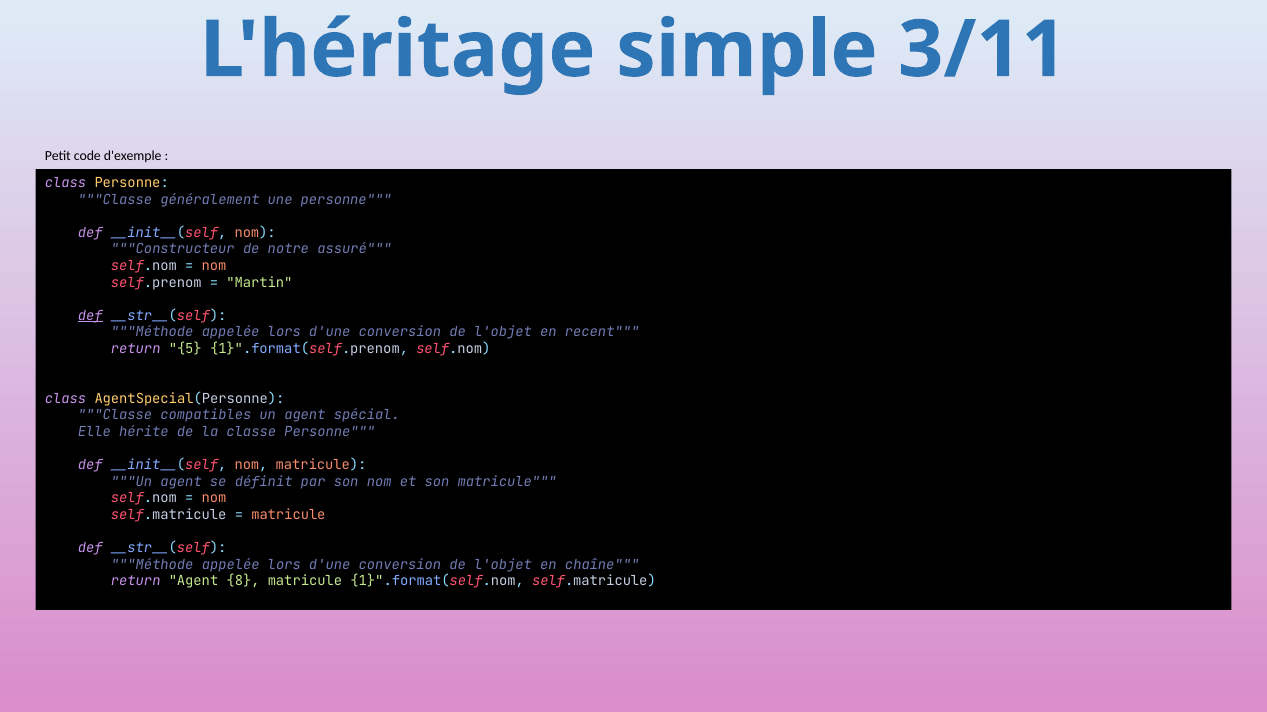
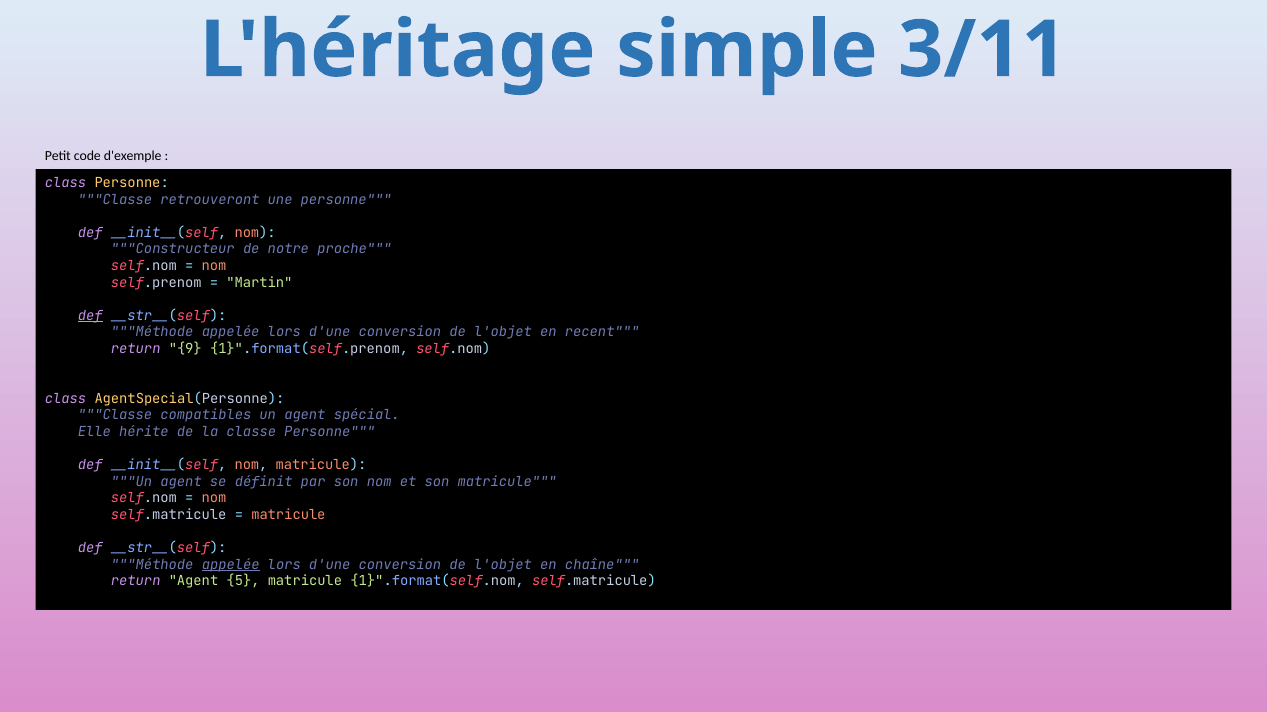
généralement: généralement -> retrouveront
assuré: assuré -> proche
5: 5 -> 9
appelée at (231, 565) underline: none -> present
8: 8 -> 5
